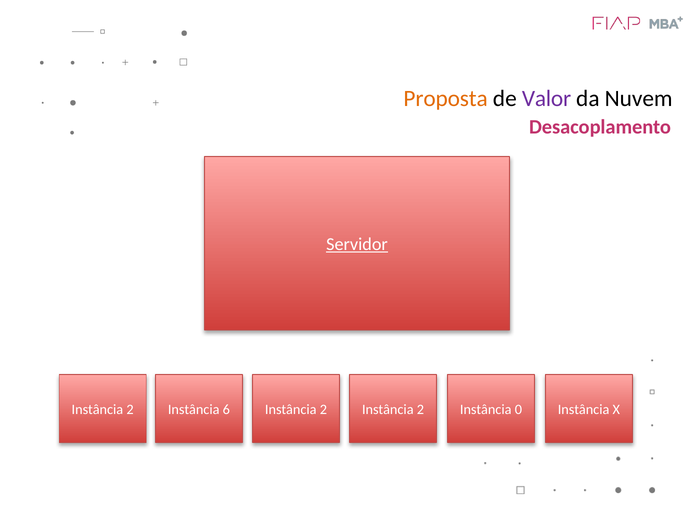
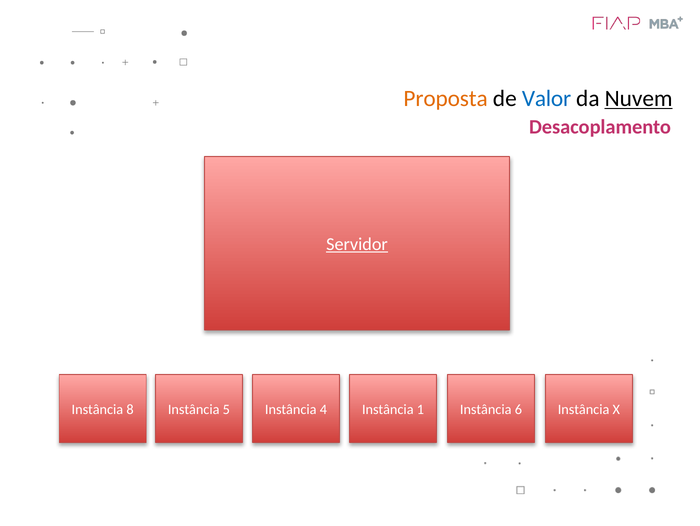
Valor colour: purple -> blue
Nuvem underline: none -> present
2 at (130, 409): 2 -> 8
6: 6 -> 5
2 at (323, 409): 2 -> 4
2 at (420, 409): 2 -> 1
0: 0 -> 6
